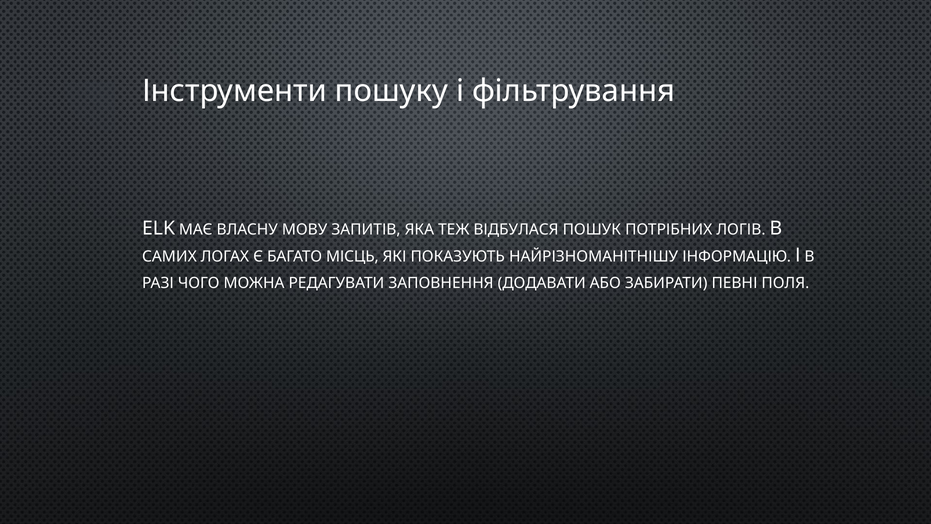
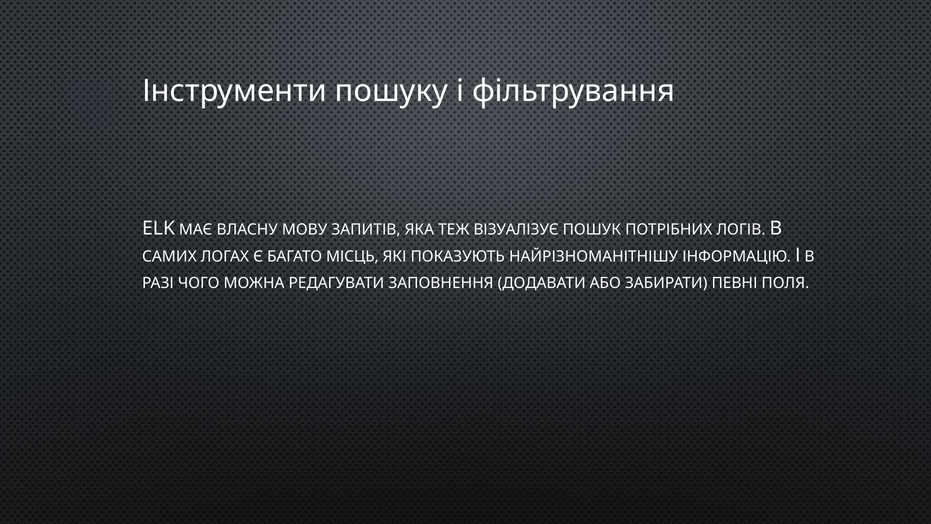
ВІДБУЛАСЯ: ВІДБУЛАСЯ -> ВІЗУАЛІЗУЄ
